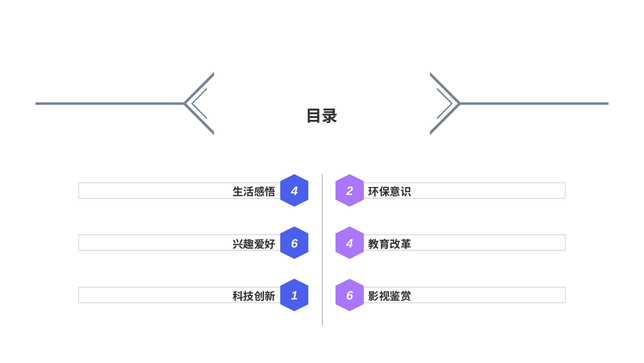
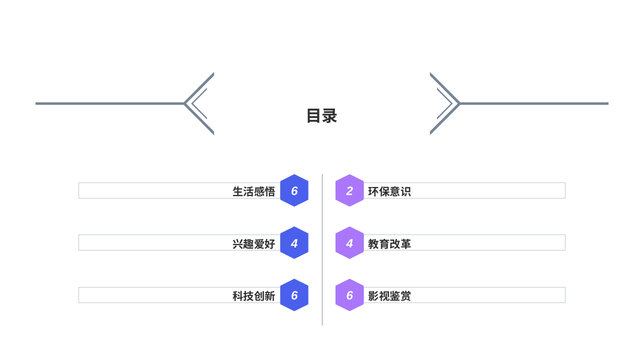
4 at (294, 191): 4 -> 6
6 at (294, 243): 6 -> 4
1 at (294, 295): 1 -> 6
